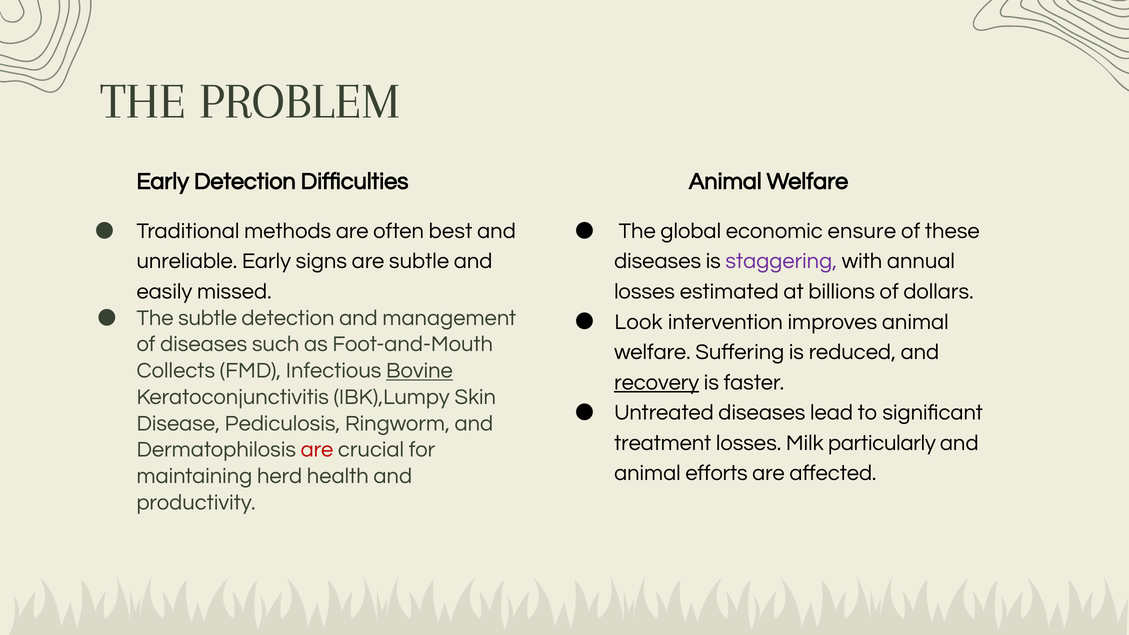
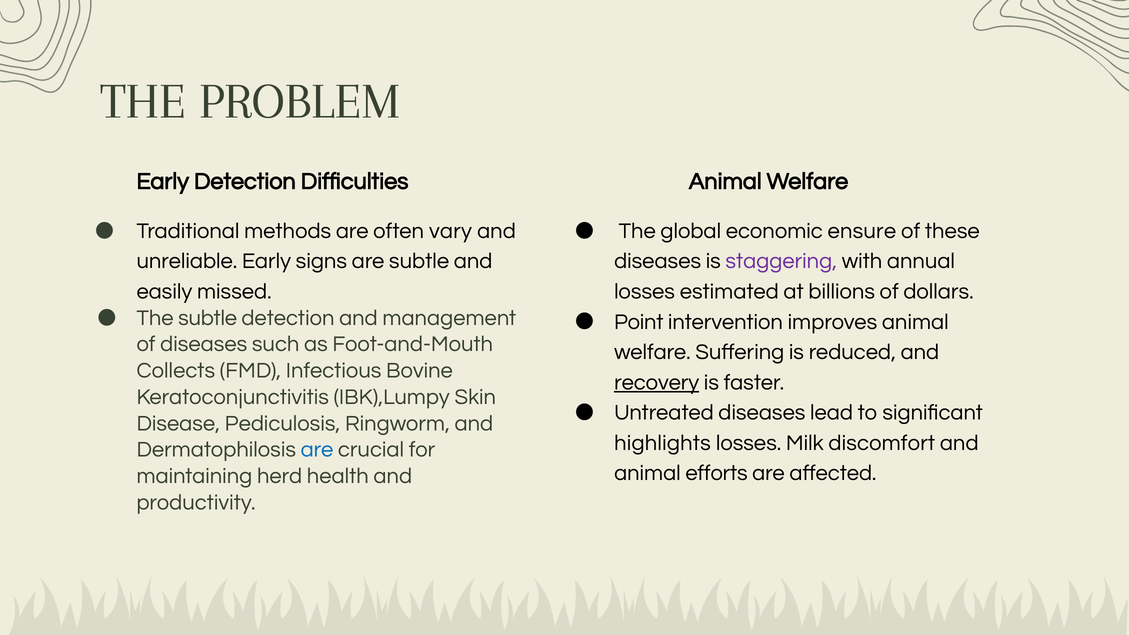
best: best -> vary
Look: Look -> Point
Bovine underline: present -> none
treatment: treatment -> highlights
particularly: particularly -> discomfort
are at (317, 450) colour: red -> blue
